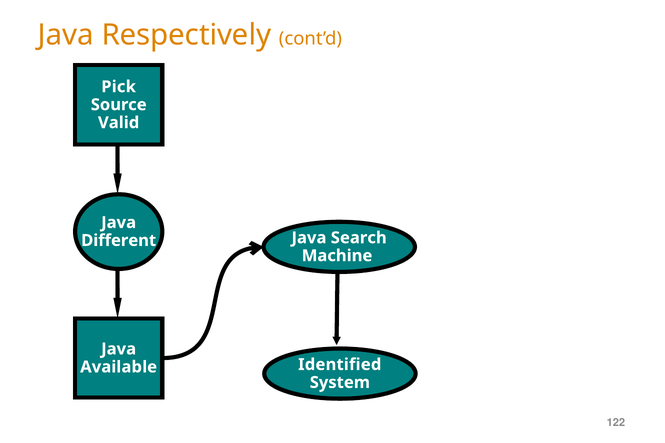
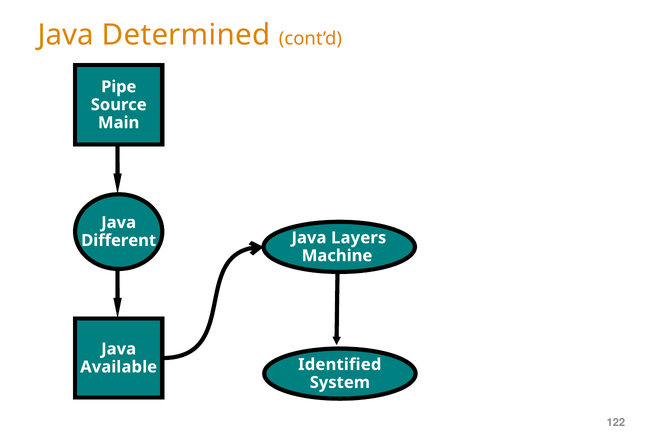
Respectively: Respectively -> Determined
Pick: Pick -> Pipe
Valid: Valid -> Main
Search: Search -> Layers
